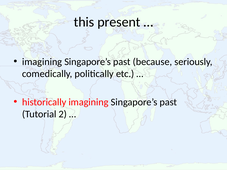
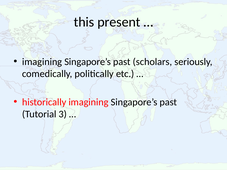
because: because -> scholars
2: 2 -> 3
